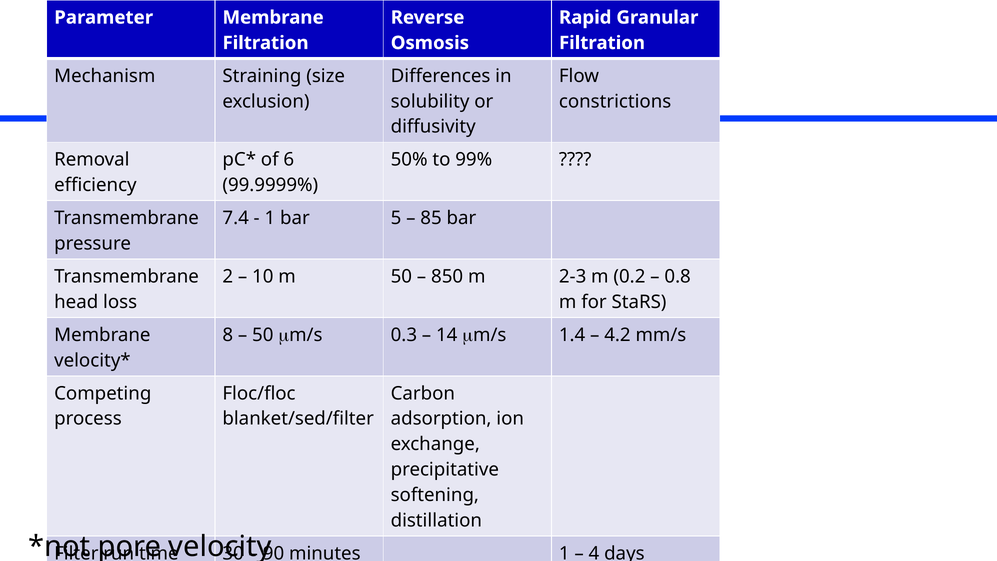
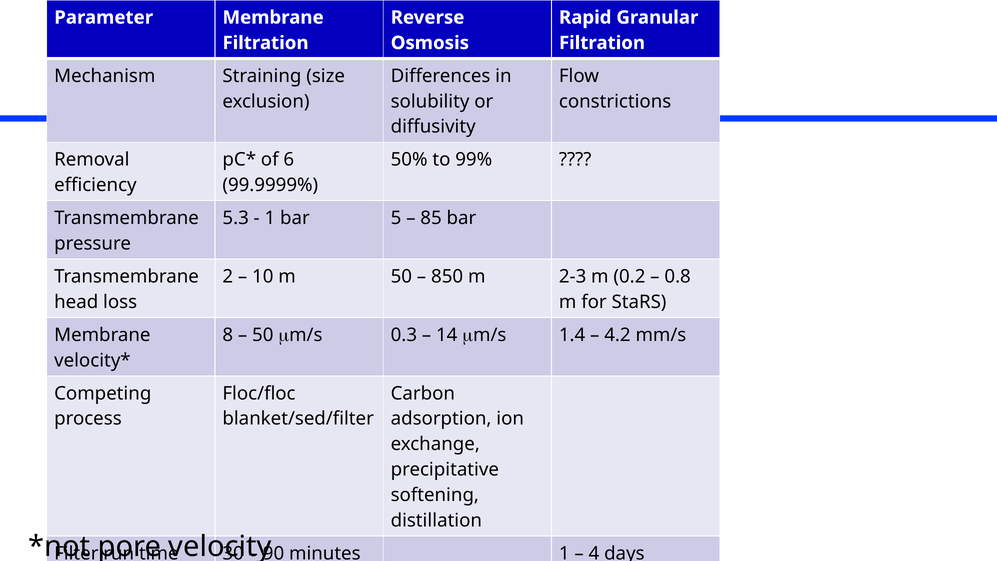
7.4: 7.4 -> 5.3
